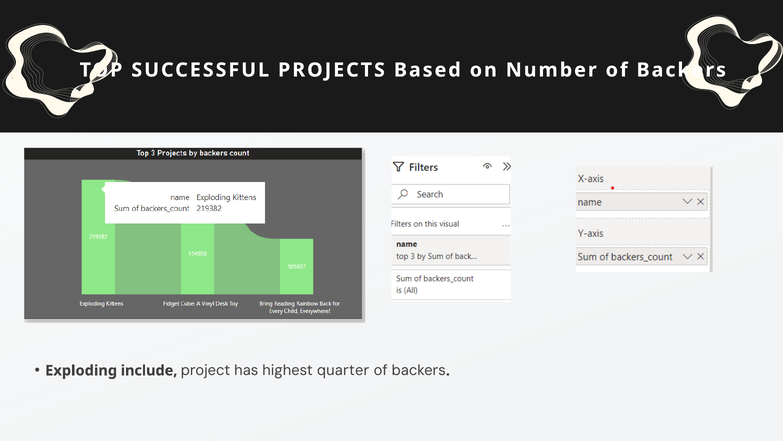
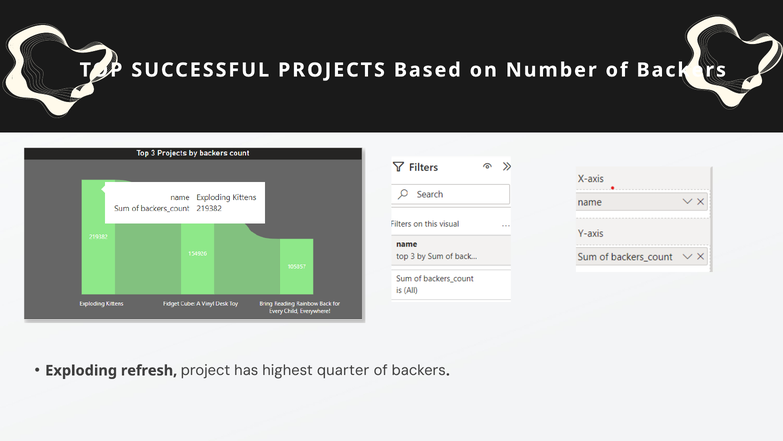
include: include -> refresh
